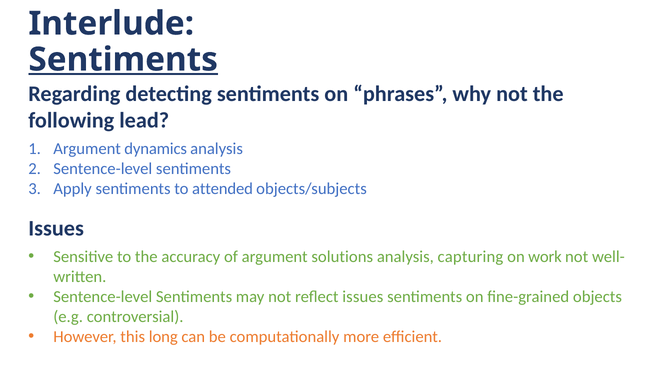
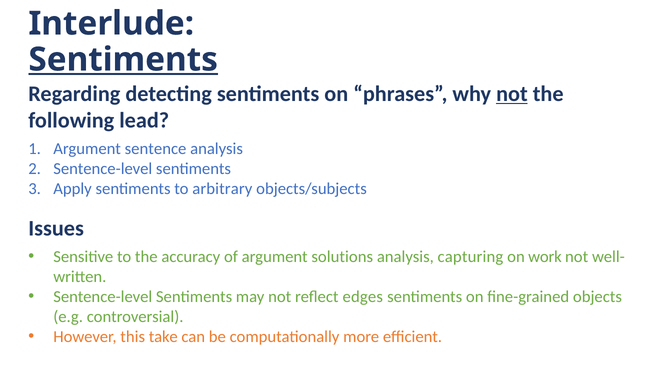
not at (512, 94) underline: none -> present
dynamics: dynamics -> sentence
attended: attended -> arbitrary
reflect issues: issues -> edges
long: long -> take
